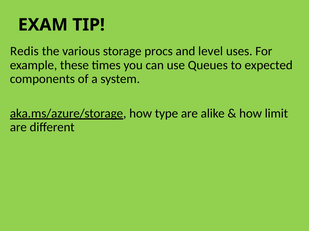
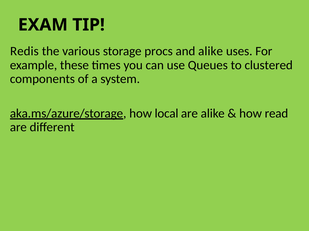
and level: level -> alike
expected: expected -> clustered
type: type -> local
limit: limit -> read
